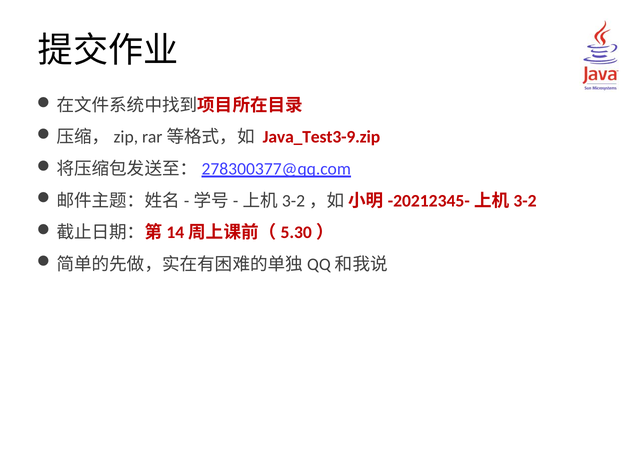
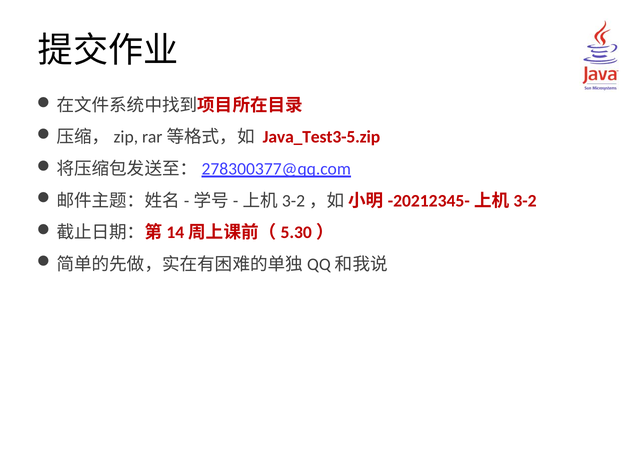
Java_Test3-9.zip: Java_Test3-9.zip -> Java_Test3-5.zip
